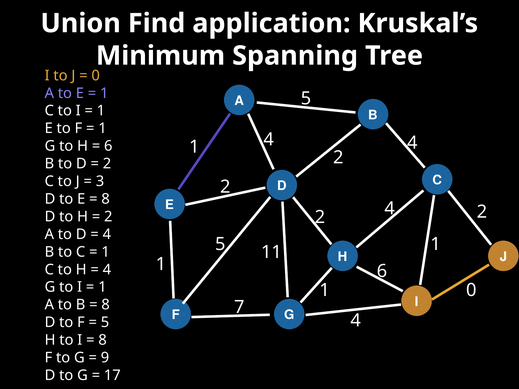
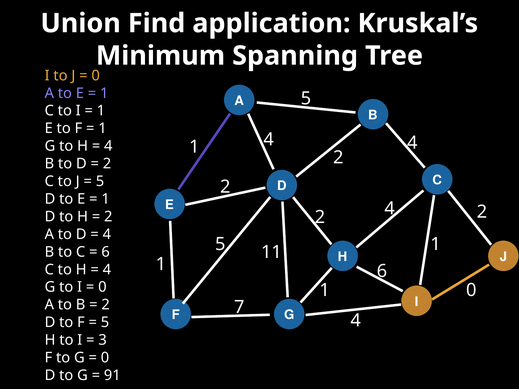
6 at (108, 146): 6 -> 4
3 at (100, 181): 3 -> 5
8 at (106, 199): 8 -> 1
1 at (106, 252): 1 -> 6
1 at (102, 287): 1 -> 0
8 at (106, 305): 8 -> 2
8 at (103, 340): 8 -> 3
9 at (105, 358): 9 -> 0
17: 17 -> 91
